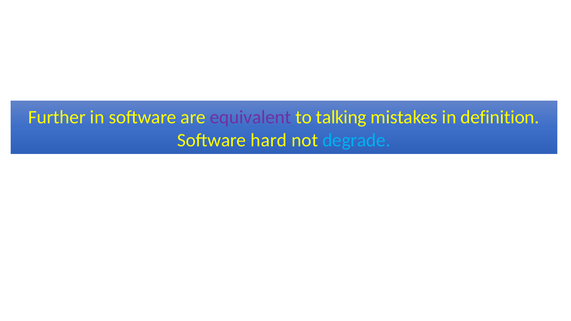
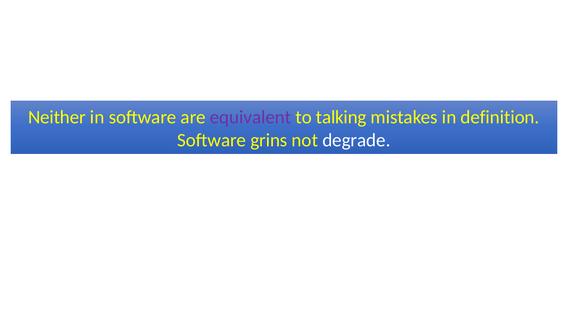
Further: Further -> Neither
hard: hard -> grins
degrade colour: light blue -> white
